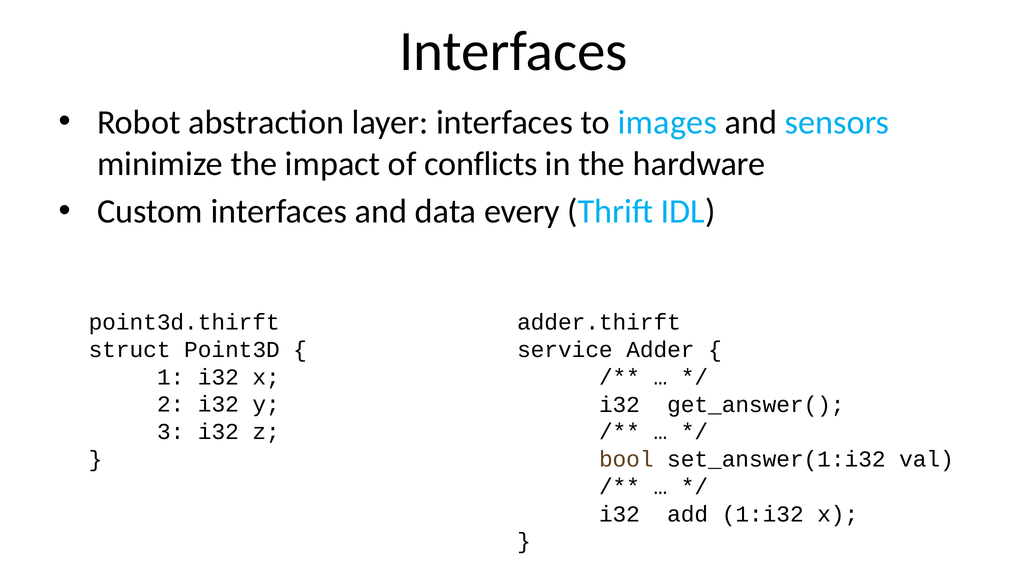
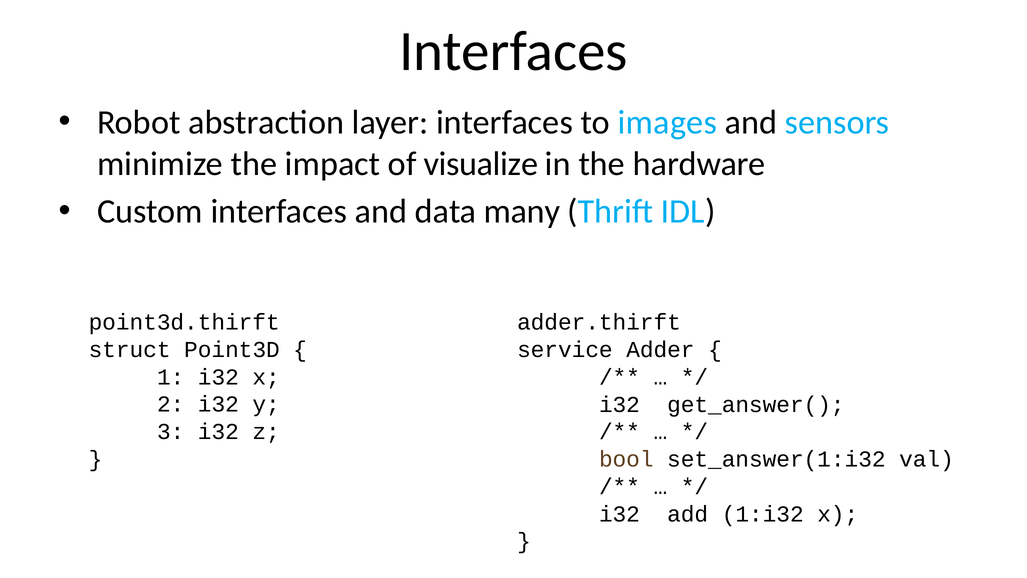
conflicts: conflicts -> visualize
every: every -> many
